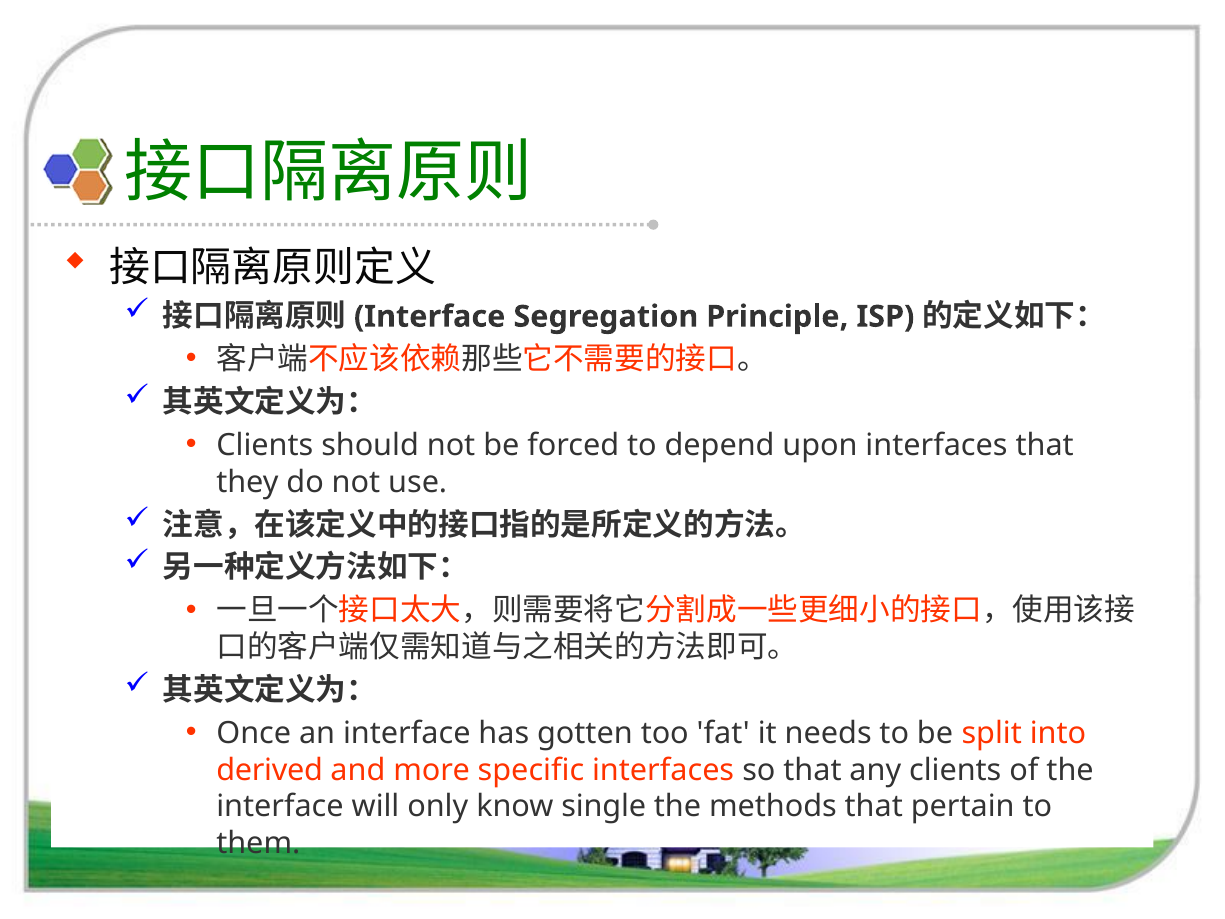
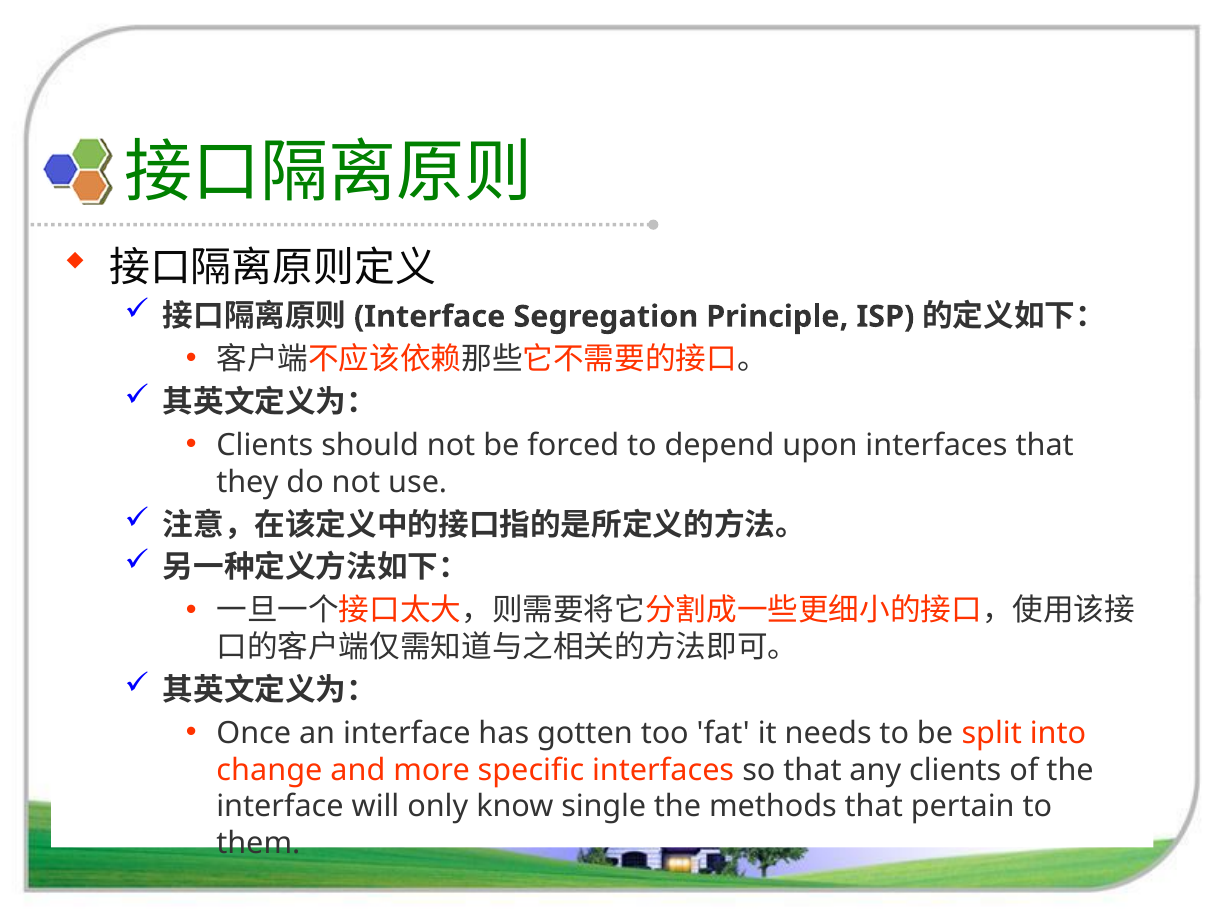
derived: derived -> change
